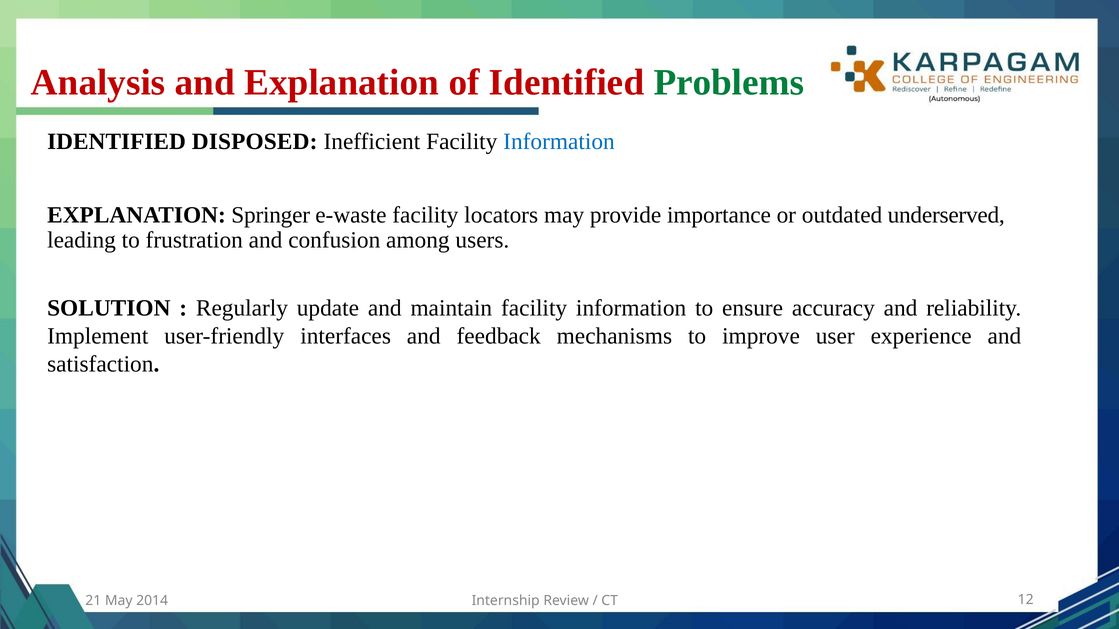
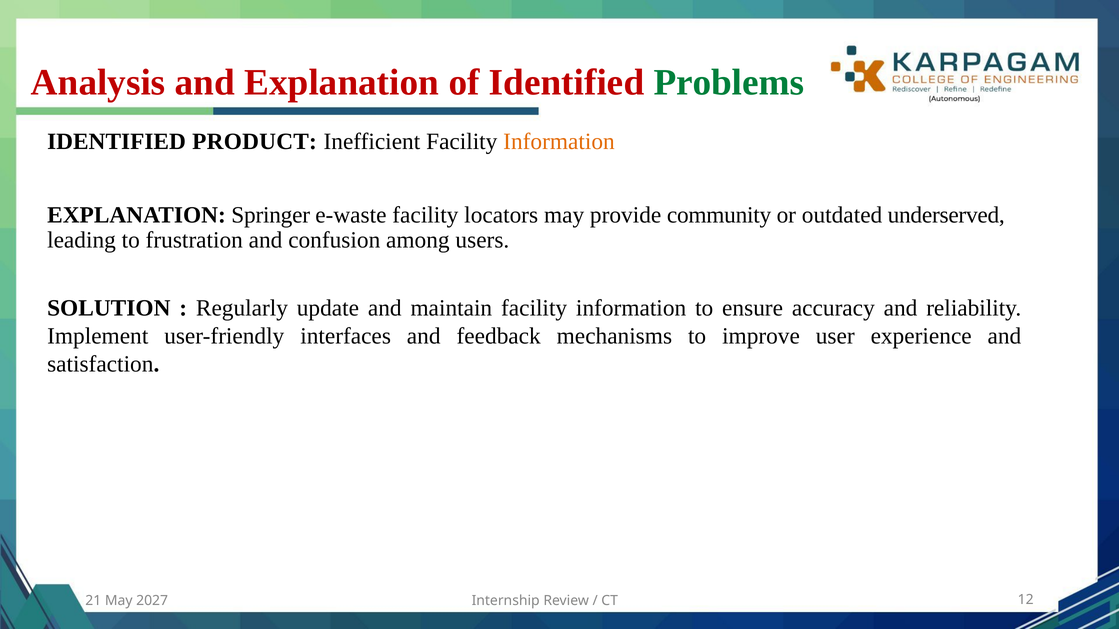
DISPOSED: DISPOSED -> PRODUCT
Information at (559, 142) colour: blue -> orange
importance: importance -> community
2014: 2014 -> 2027
